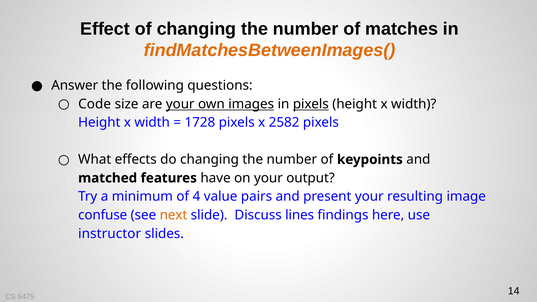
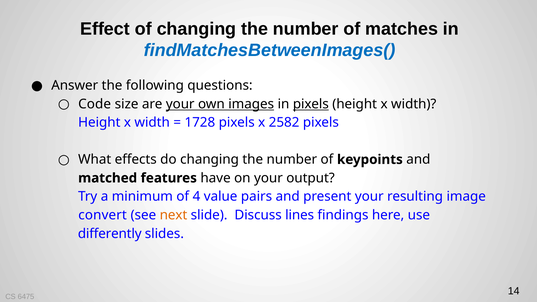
findMatchesBetweenImages( colour: orange -> blue
confuse: confuse -> convert
instructor: instructor -> differently
